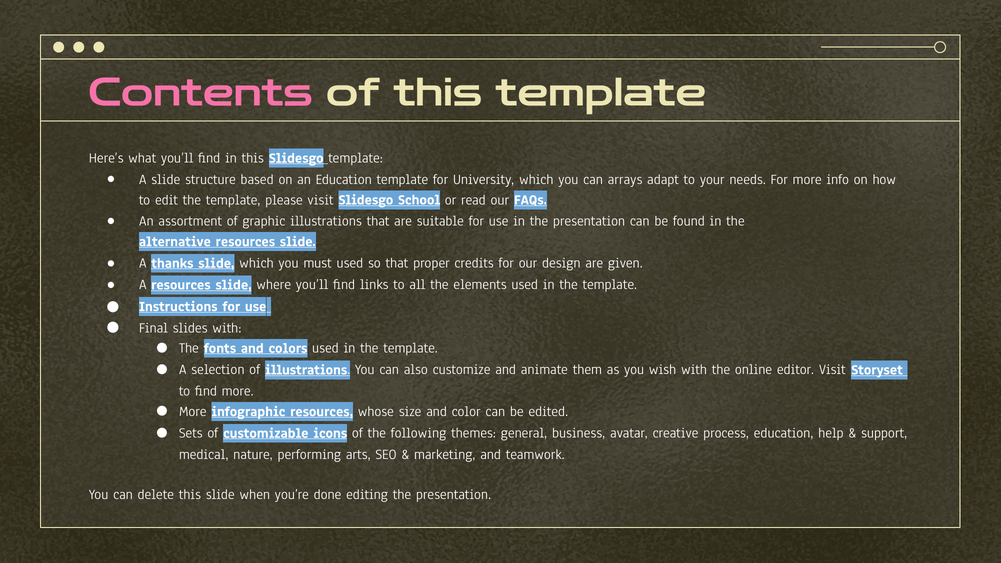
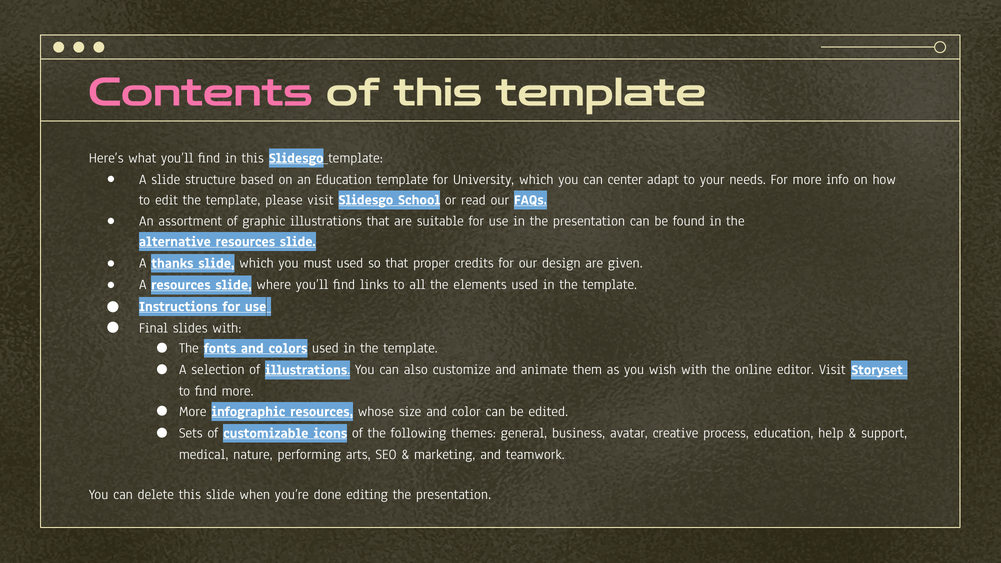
arrays: arrays -> center
